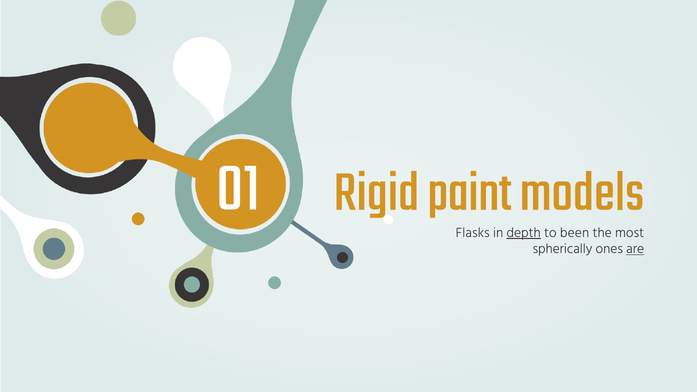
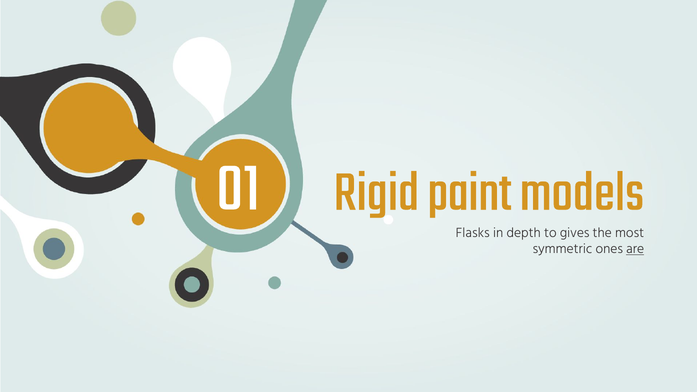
depth underline: present -> none
been: been -> gives
spherically: spherically -> symmetric
